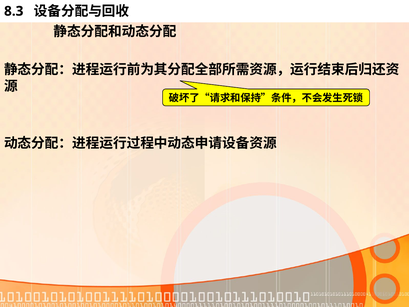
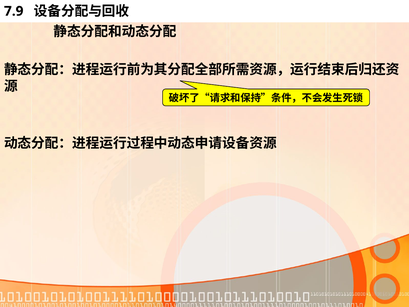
8.3: 8.3 -> 7.9
